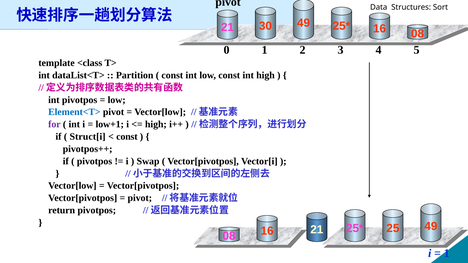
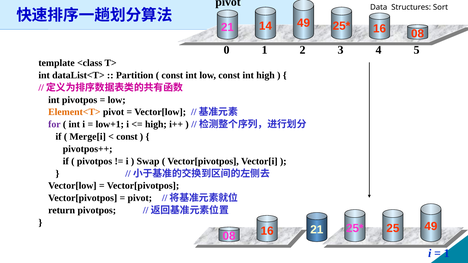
30: 30 -> 14
Element<T> colour: blue -> orange
Struct[i: Struct[i -> Merge[i
